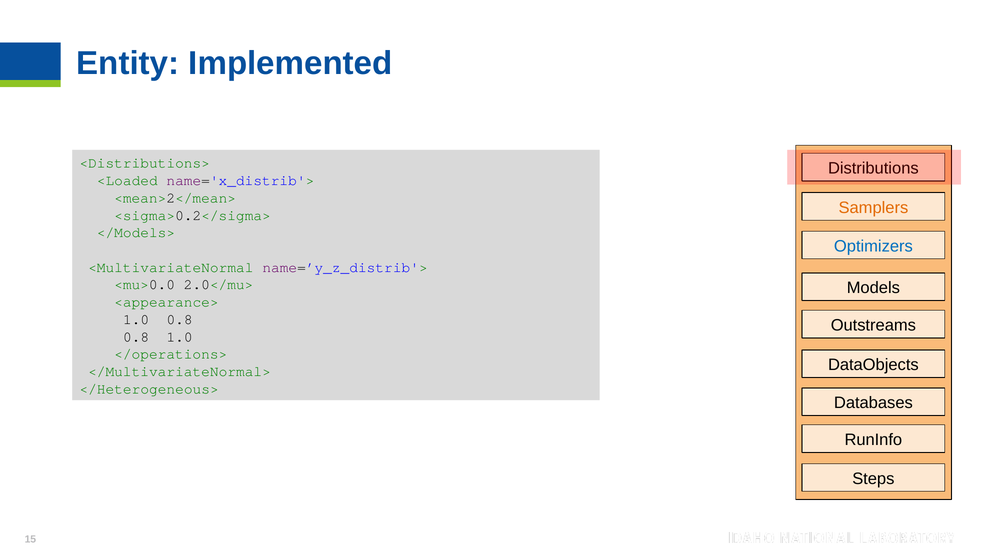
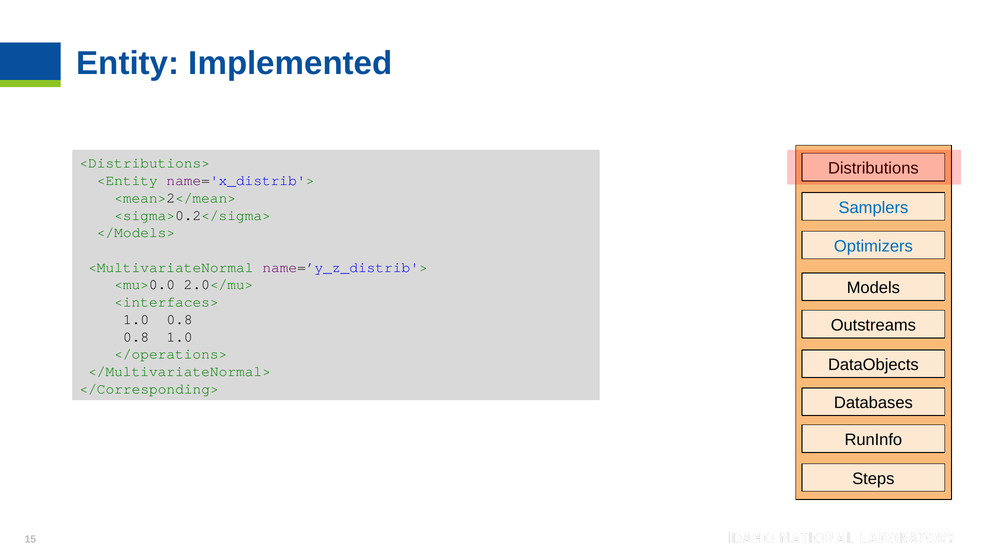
<Loaded: <Loaded -> <Entity
Samplers colour: orange -> blue
<appearance>: <appearance> -> <interfaces>
</Heterogeneous>: </Heterogeneous> -> </Corresponding>
